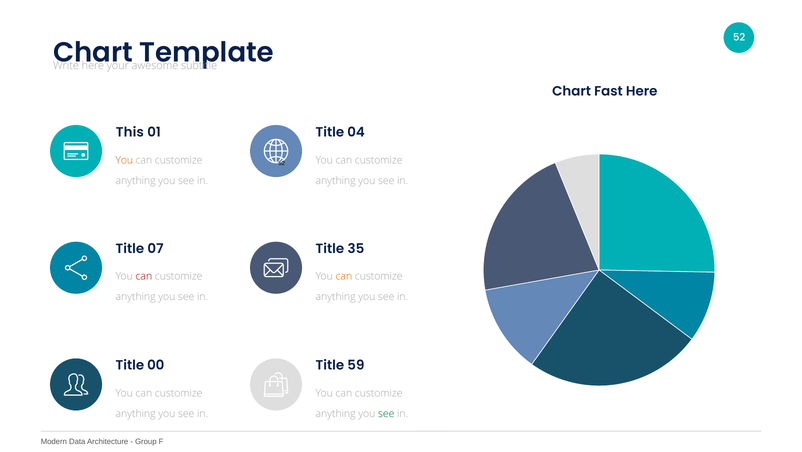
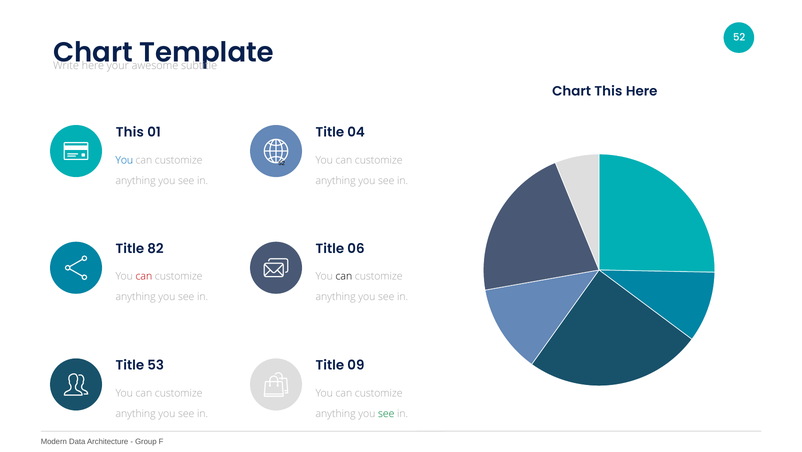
Chart Fast: Fast -> This
You at (124, 160) colour: orange -> blue
07: 07 -> 82
35: 35 -> 06
can at (344, 276) colour: orange -> black
00: 00 -> 53
59: 59 -> 09
